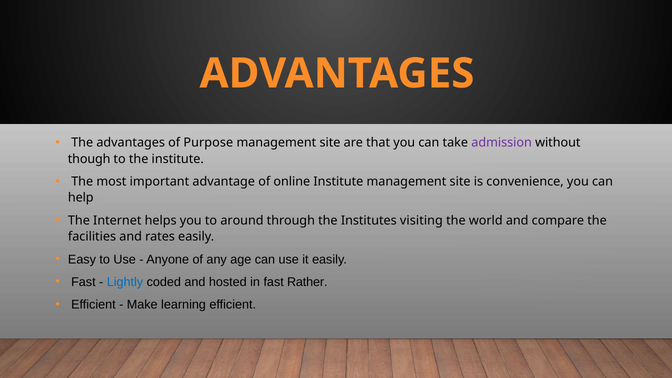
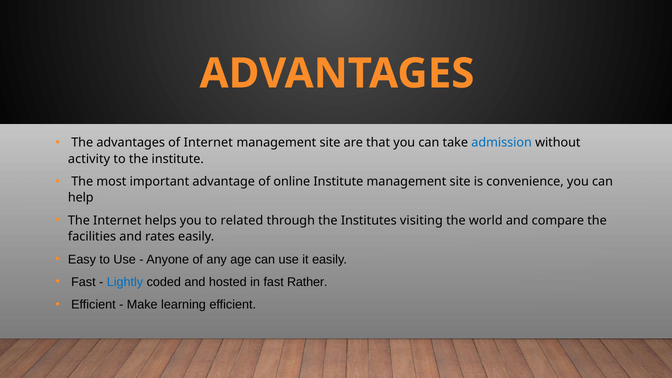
of Purpose: Purpose -> Internet
admission colour: purple -> blue
though: though -> activity
around: around -> related
